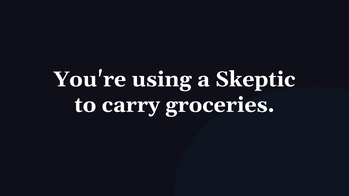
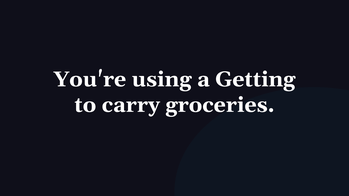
Skeptic: Skeptic -> Getting
